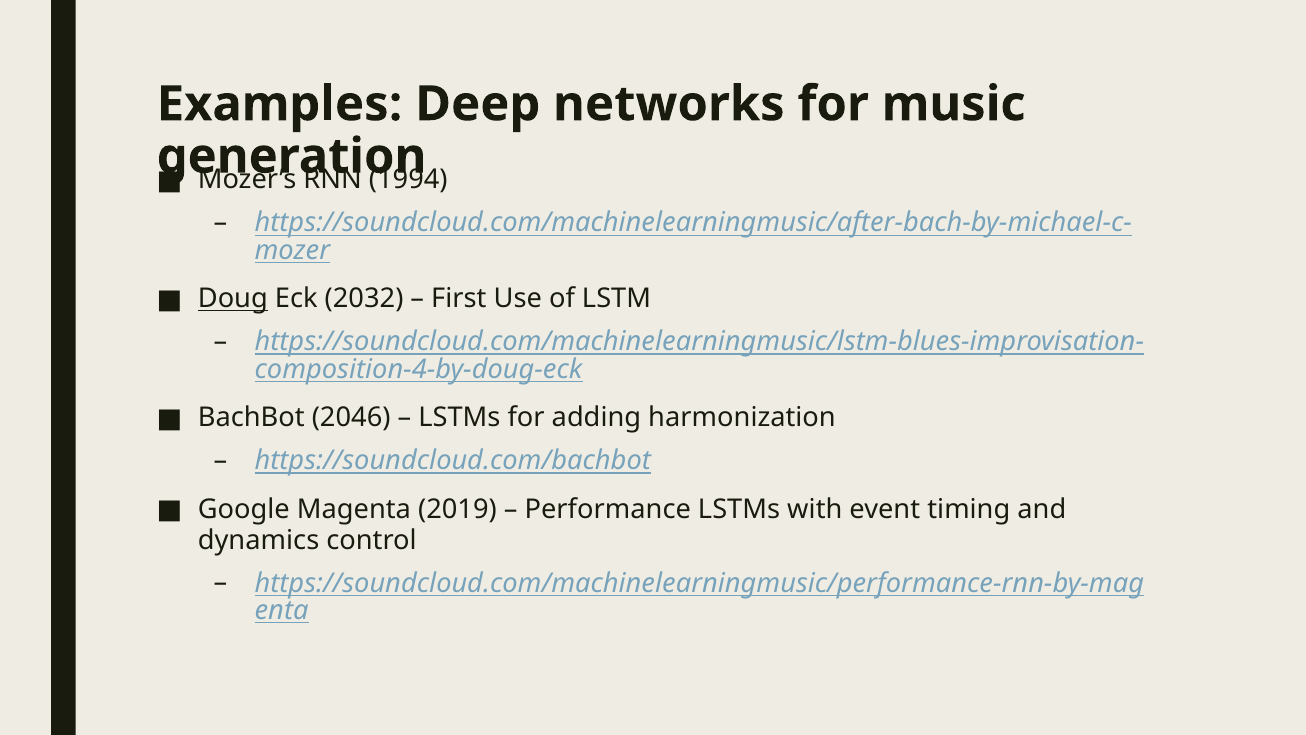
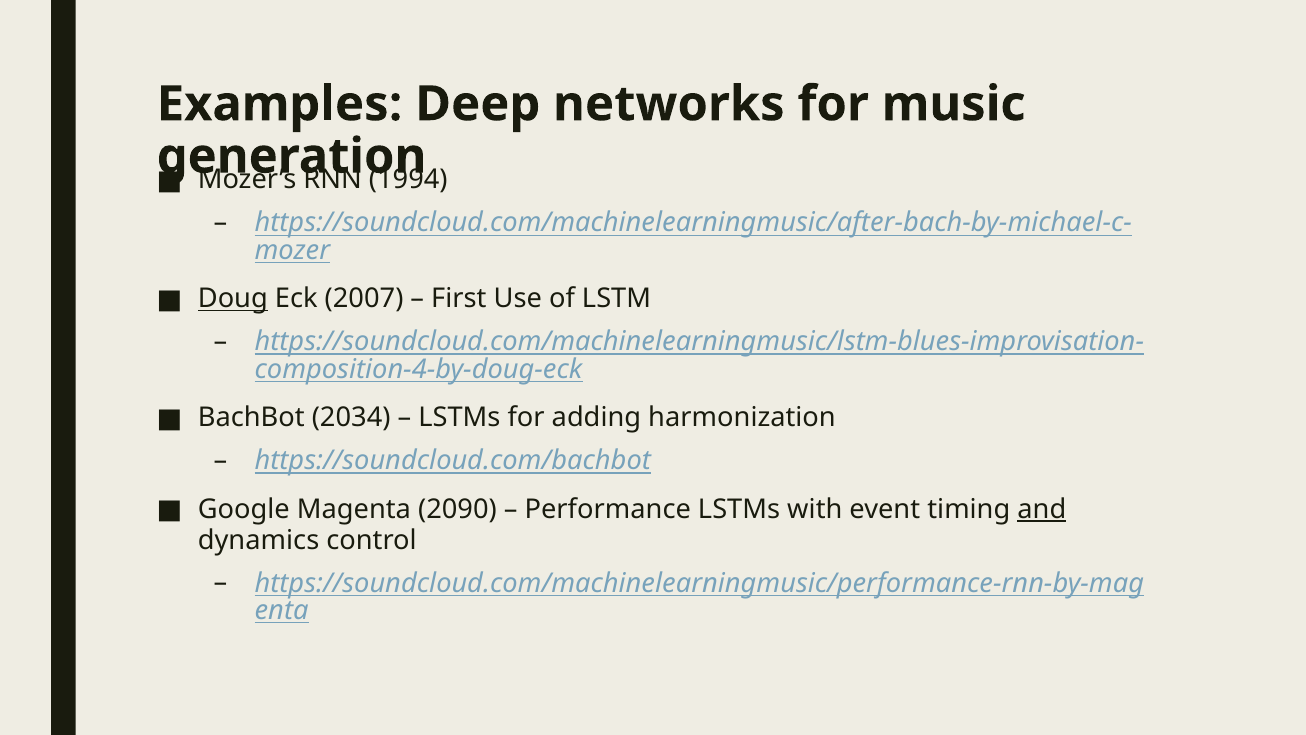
2032: 2032 -> 2007
2046: 2046 -> 2034
2019: 2019 -> 2090
and underline: none -> present
